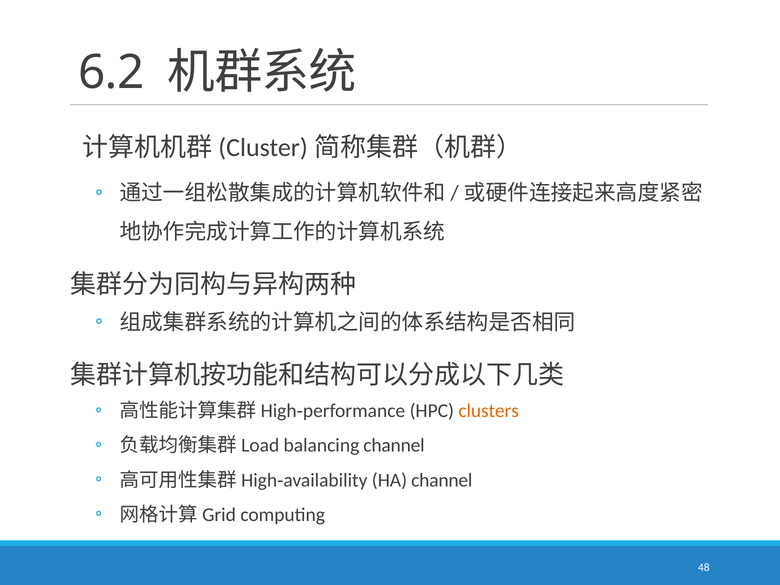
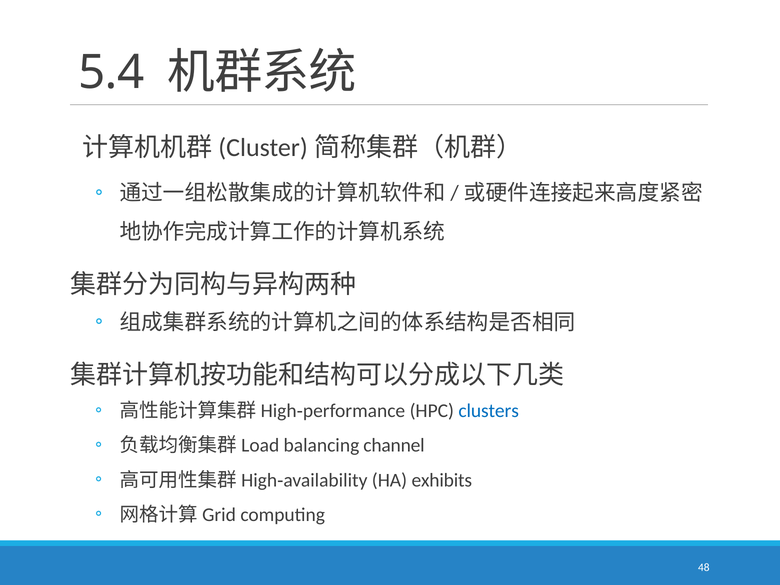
6.2: 6.2 -> 5.4
clusters colour: orange -> blue
HA channel: channel -> exhibits
